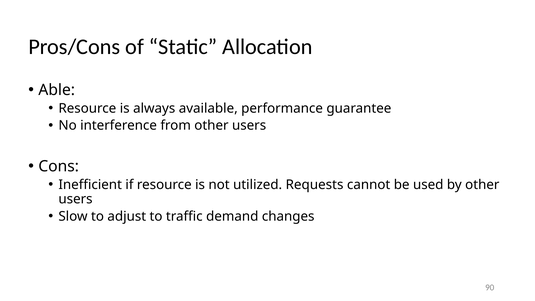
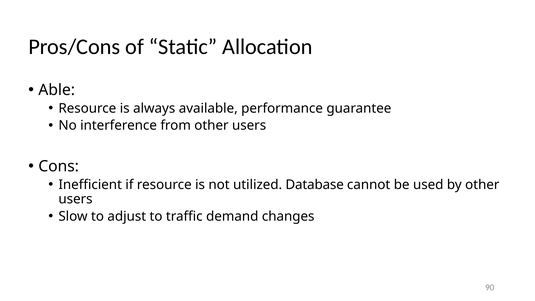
Requests: Requests -> Database
